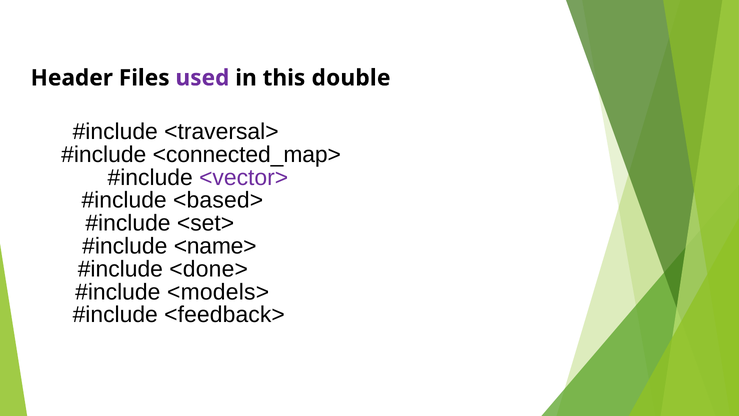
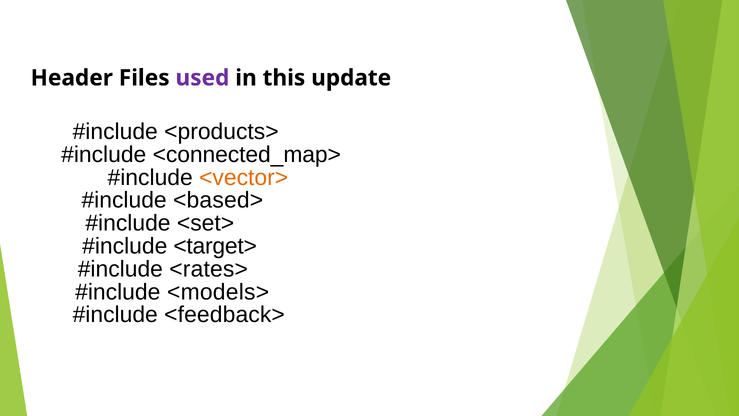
double: double -> update
<traversal>: <traversal> -> <products>
<vector> colour: purple -> orange
<name>: <name> -> <target>
<done>: <done> -> <rates>
